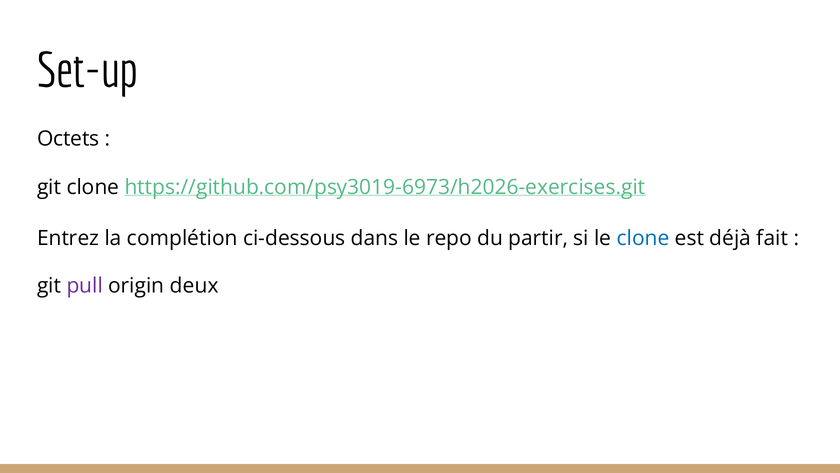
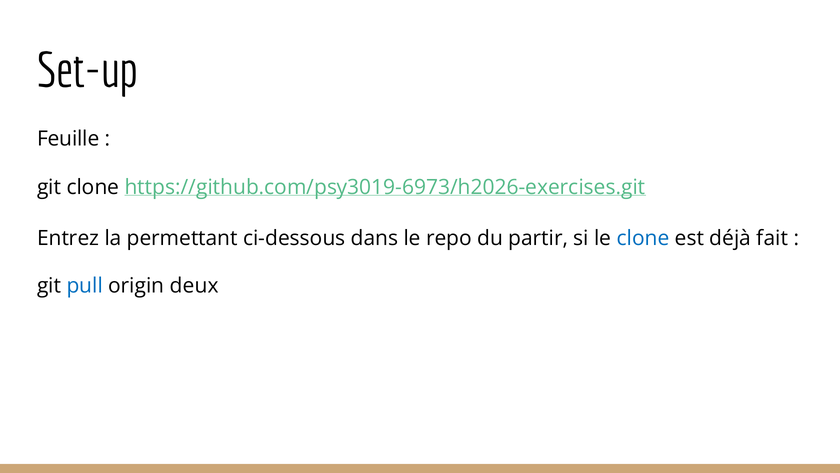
Octets: Octets -> Feuille
complétion: complétion -> permettant
pull colour: purple -> blue
